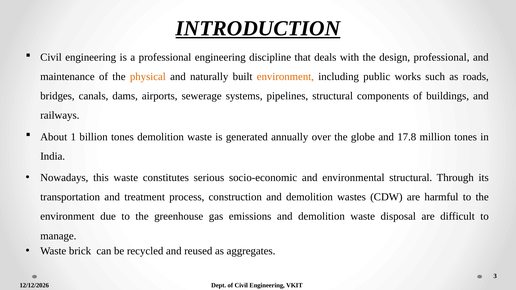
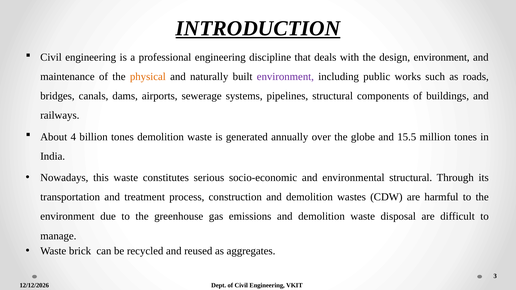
design professional: professional -> environment
environment at (285, 77) colour: orange -> purple
1: 1 -> 4
17.8: 17.8 -> 15.5
